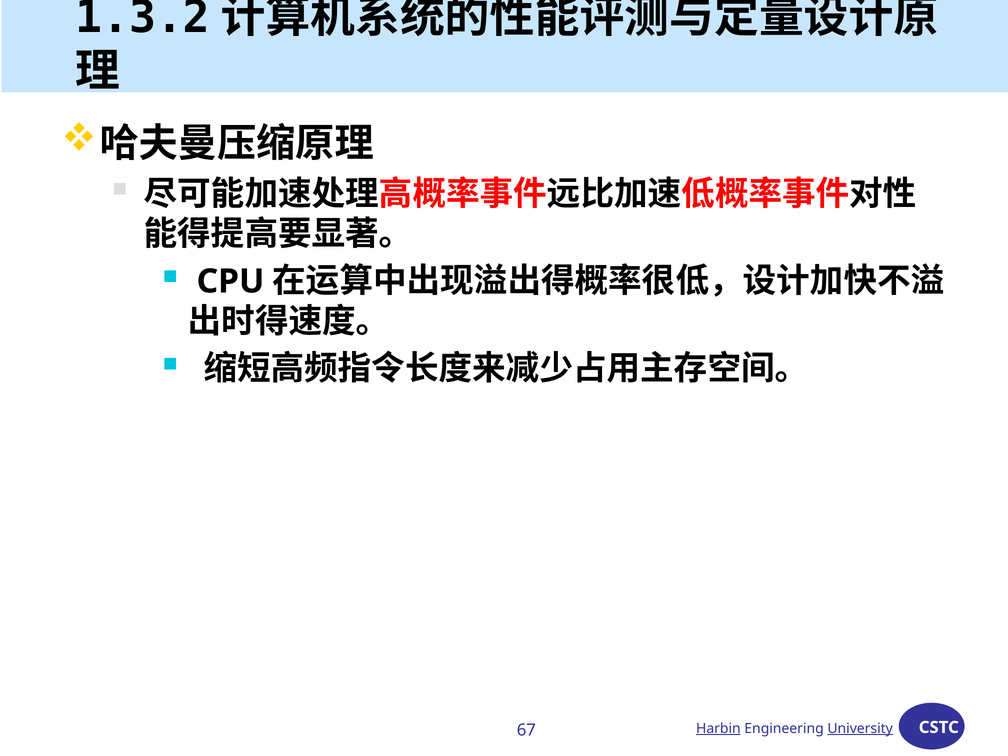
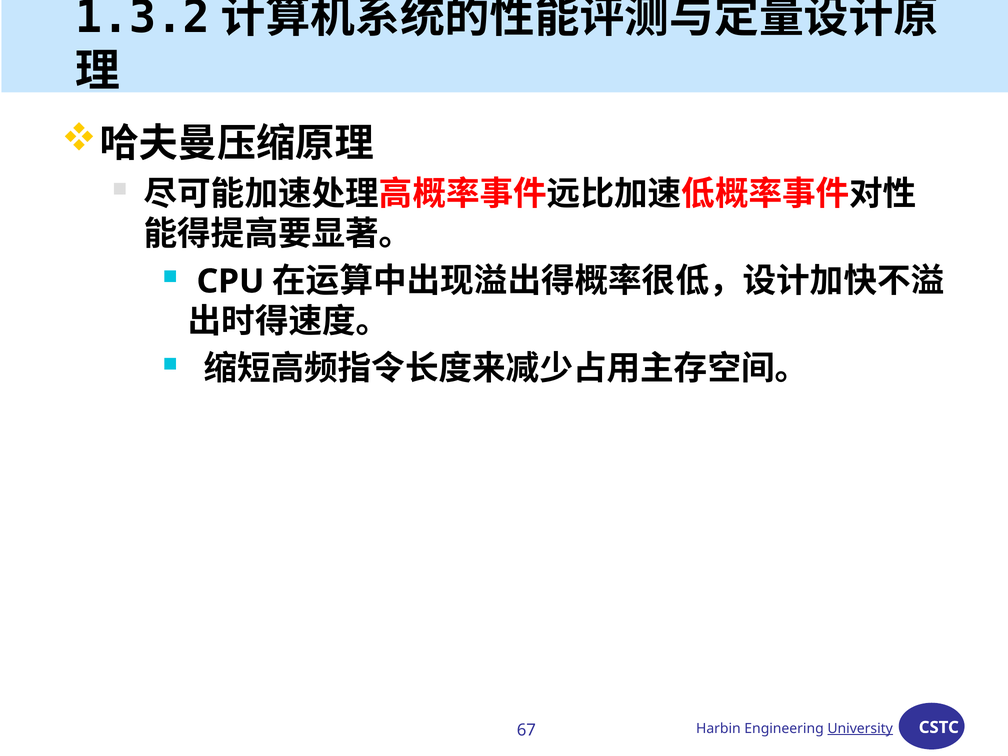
Harbin underline: present -> none
